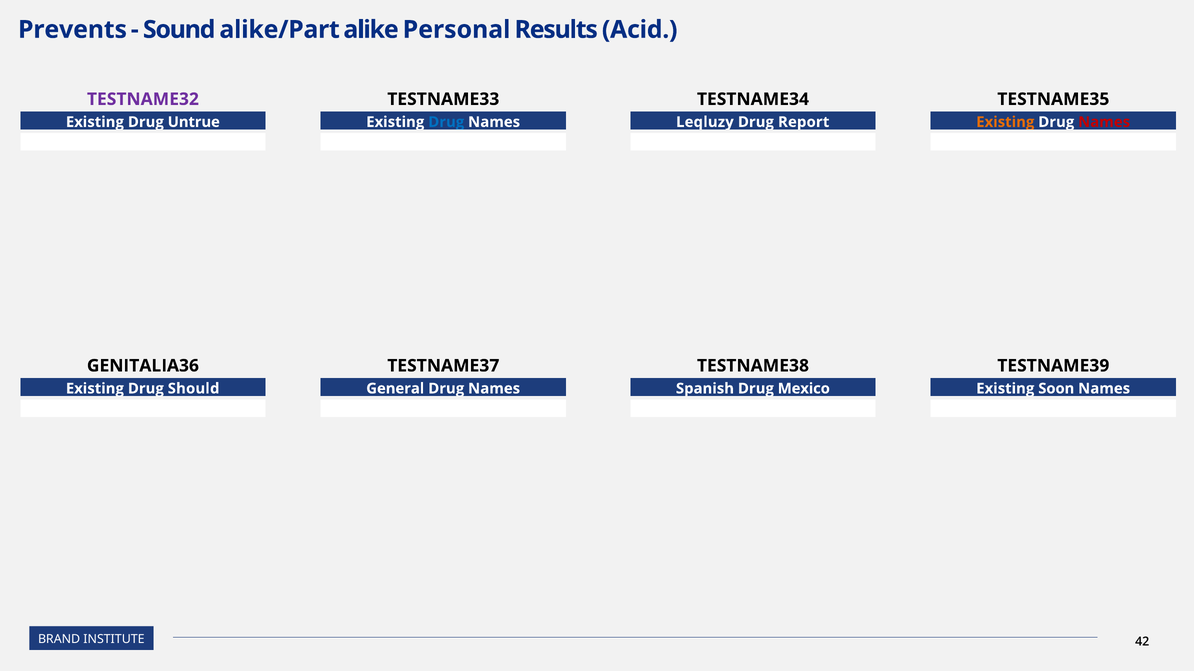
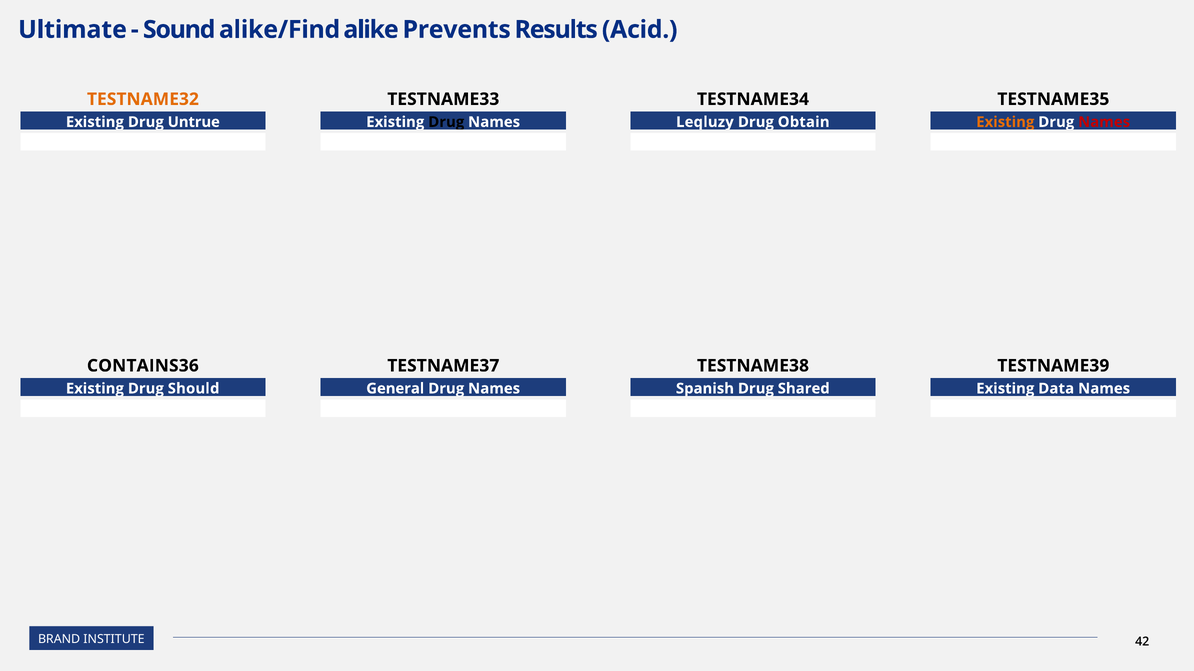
Prevents: Prevents -> Ultimate
alike/Part: alike/Part -> alike/Find
Personal: Personal -> Prevents
TESTNAME32 colour: purple -> orange
Drug at (446, 122) colour: blue -> black
Report: Report -> Obtain
GENITALIA36: GENITALIA36 -> CONTAINS36
Mexico: Mexico -> Shared
Soon: Soon -> Data
